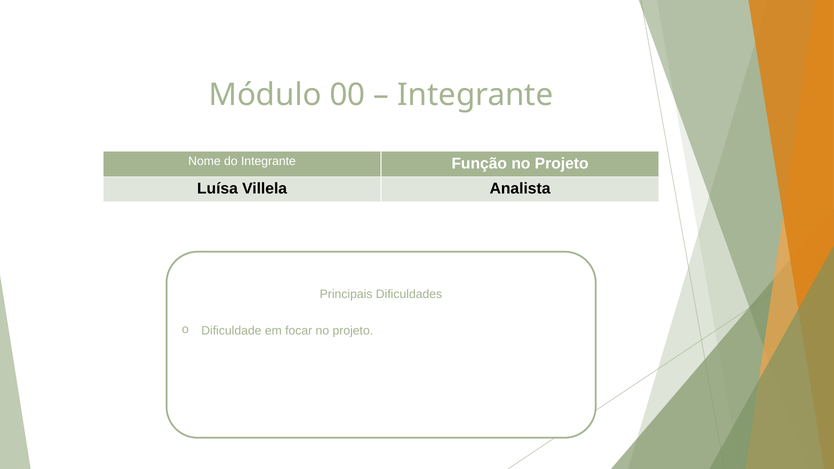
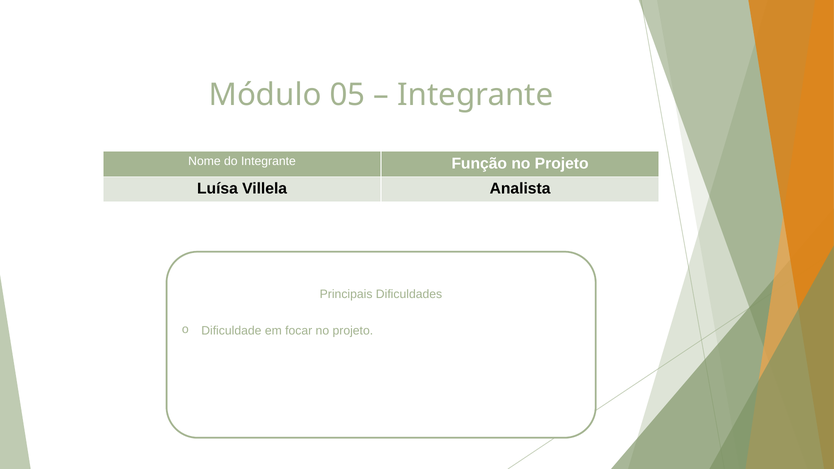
00: 00 -> 05
